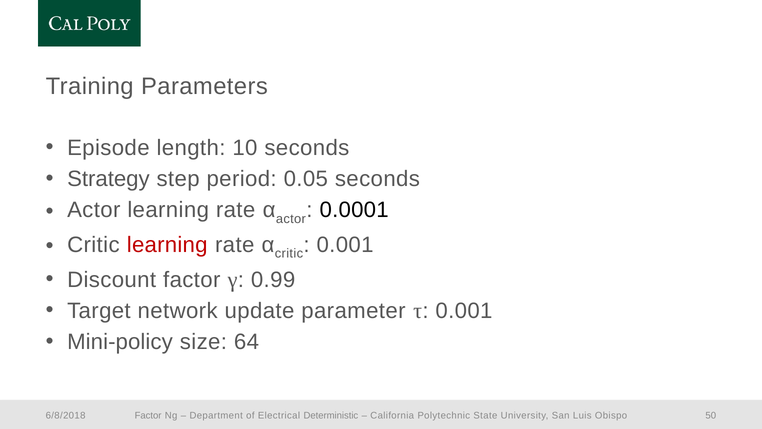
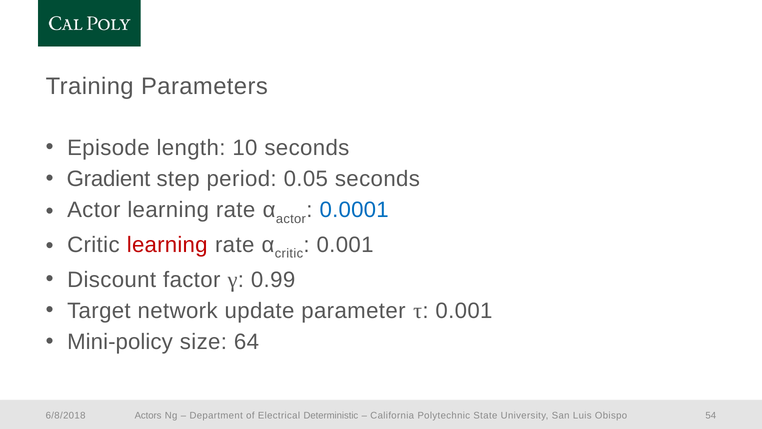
Strategy: Strategy -> Gradient
0.0001 colour: black -> blue
Factor at (148, 415): Factor -> Actors
50: 50 -> 54
